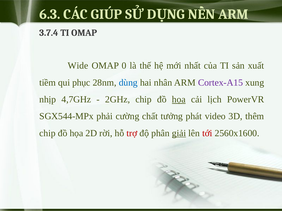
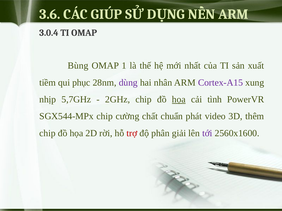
6.3: 6.3 -> 3.6
3.7.4: 3.7.4 -> 3.0.4
Wide: Wide -> Bùng
0: 0 -> 1
dùng colour: blue -> purple
4,7GHz: 4,7GHz -> 5,7GHz
lịch: lịch -> tình
SGX544-MPx phải: phải -> chip
tưởng: tưởng -> chuẩn
giải underline: present -> none
tới colour: red -> purple
